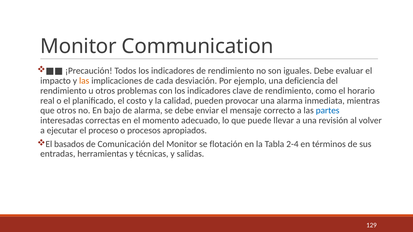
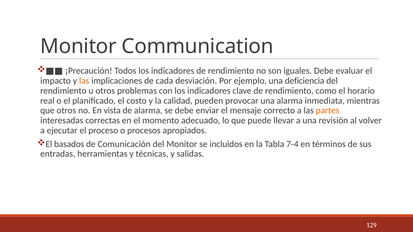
bajo: bajo -> vista
partes colour: blue -> orange
flotación: flotación -> incluidos
2-4: 2-4 -> 7-4
